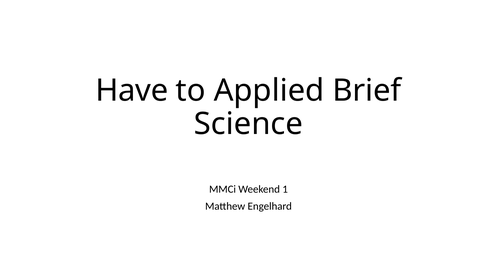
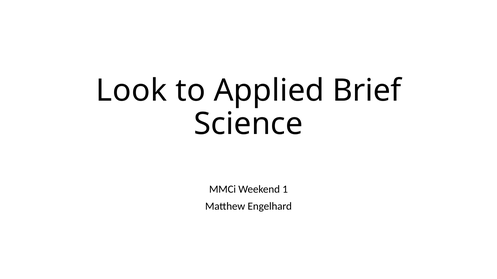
Have: Have -> Look
